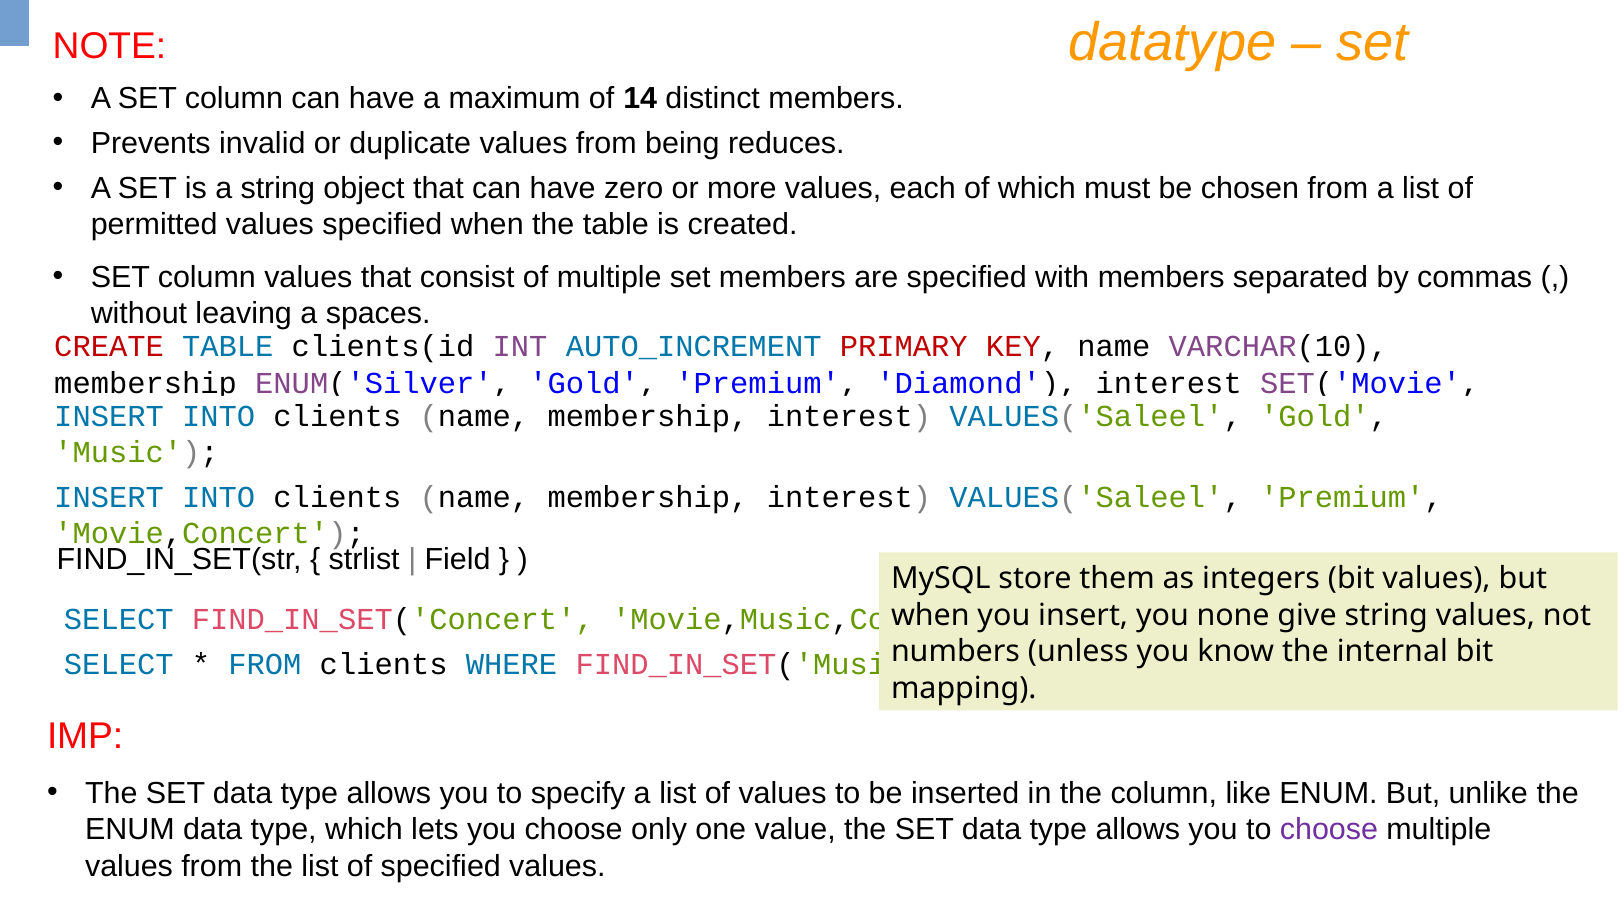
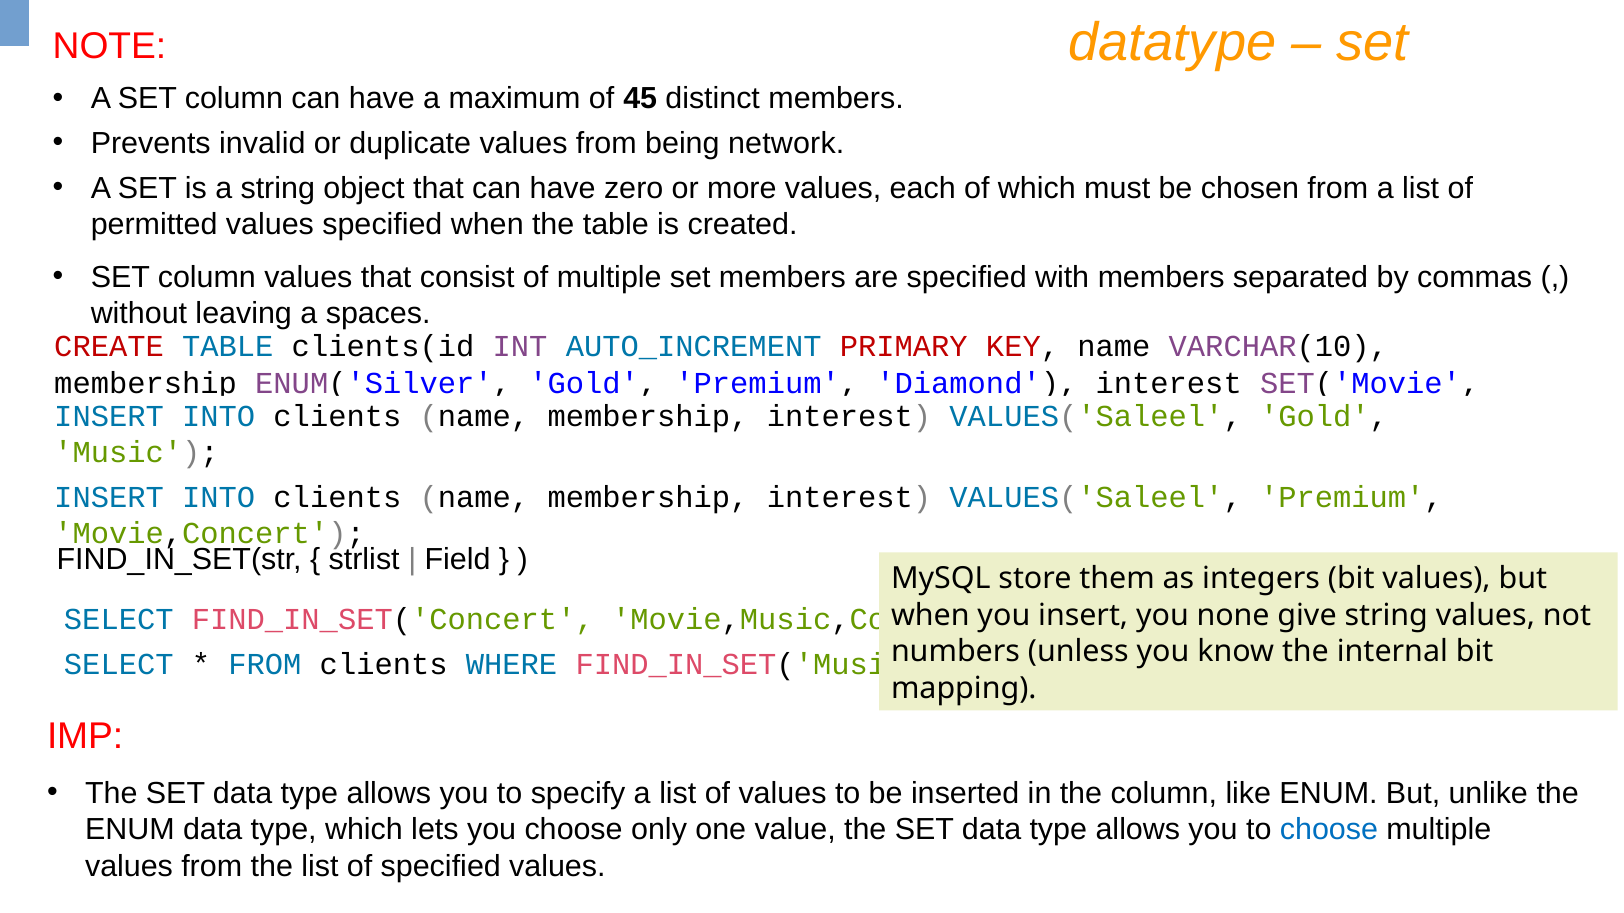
14: 14 -> 45
reduces: reduces -> network
choose at (1329, 830) colour: purple -> blue
